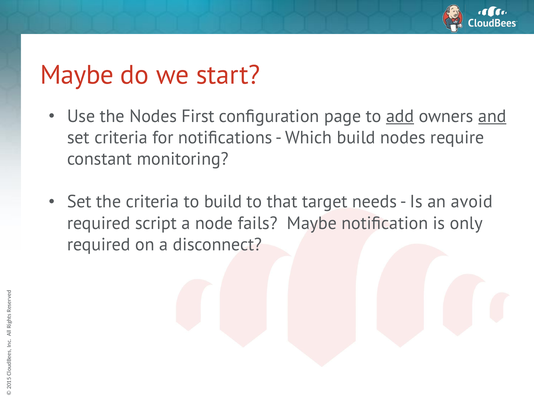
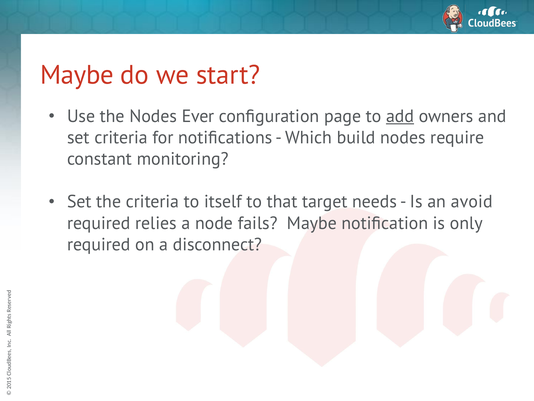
First: First -> Ever
and underline: present -> none
to build: build -> itself
script: script -> relies
